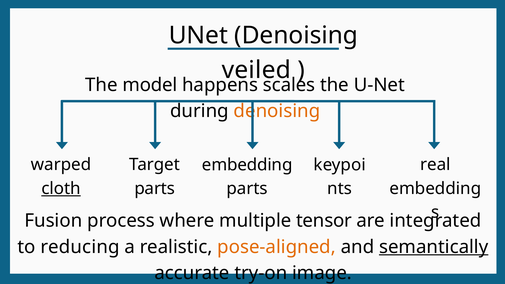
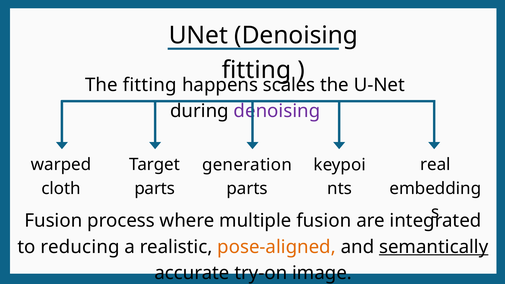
veiled at (256, 70): veiled -> fitting
The model: model -> fitting
denoising at (277, 111) colour: orange -> purple
embedding at (247, 165): embedding -> generation
cloth underline: present -> none
multiple tensor: tensor -> fusion
